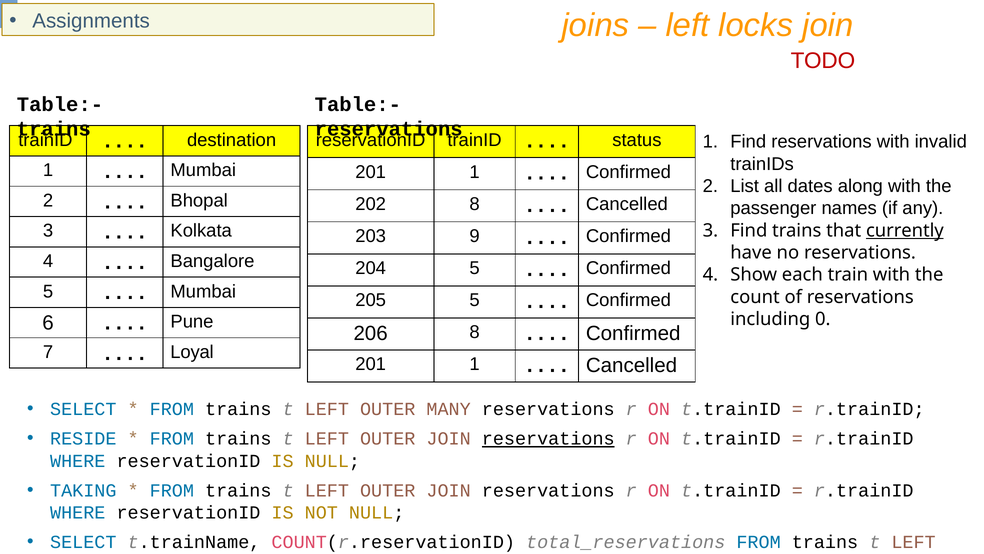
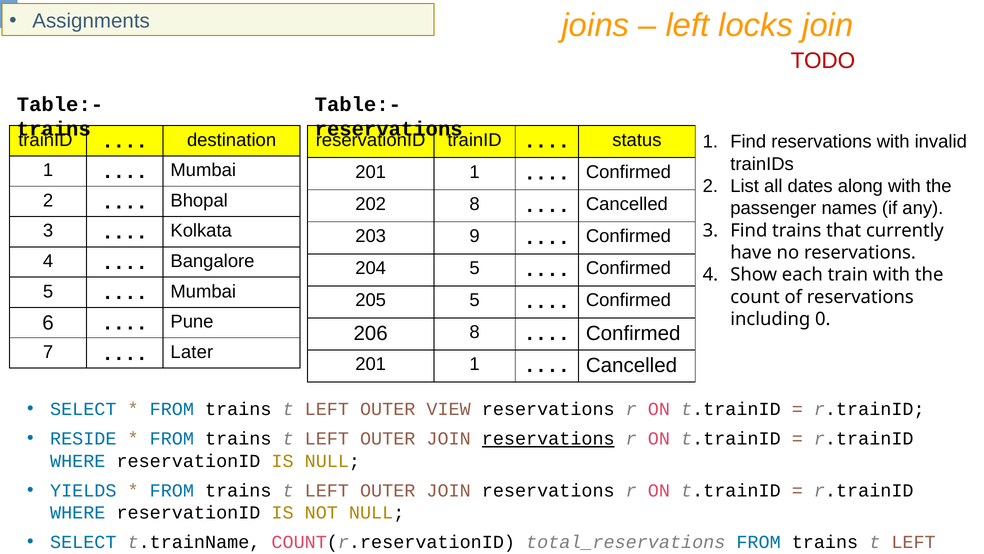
currently underline: present -> none
Loyal: Loyal -> Later
MANY: MANY -> VIEW
TAKING: TAKING -> YIELDS
